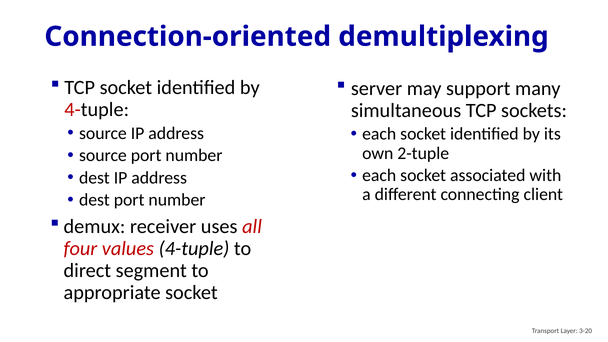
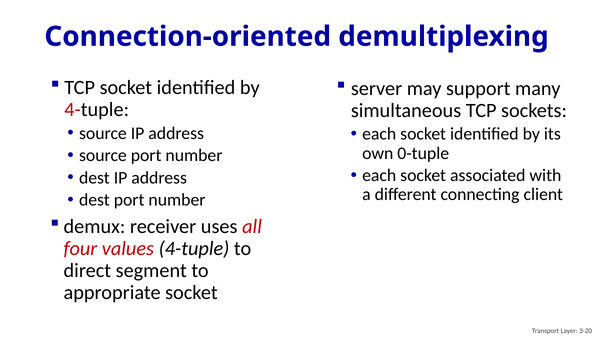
2-tuple: 2-tuple -> 0-tuple
